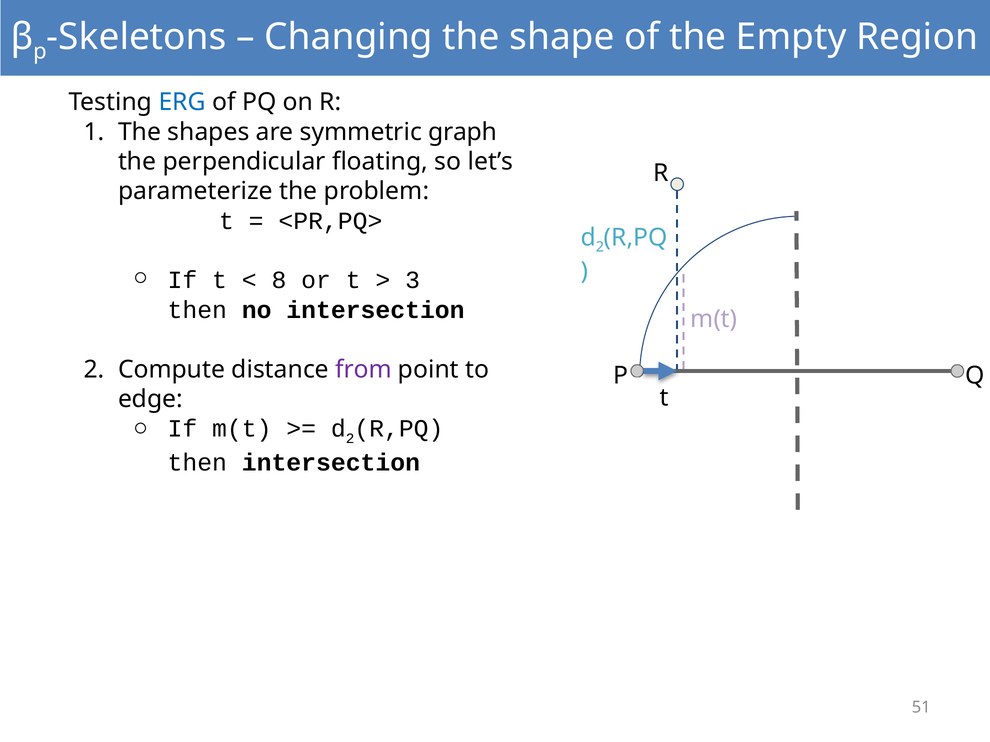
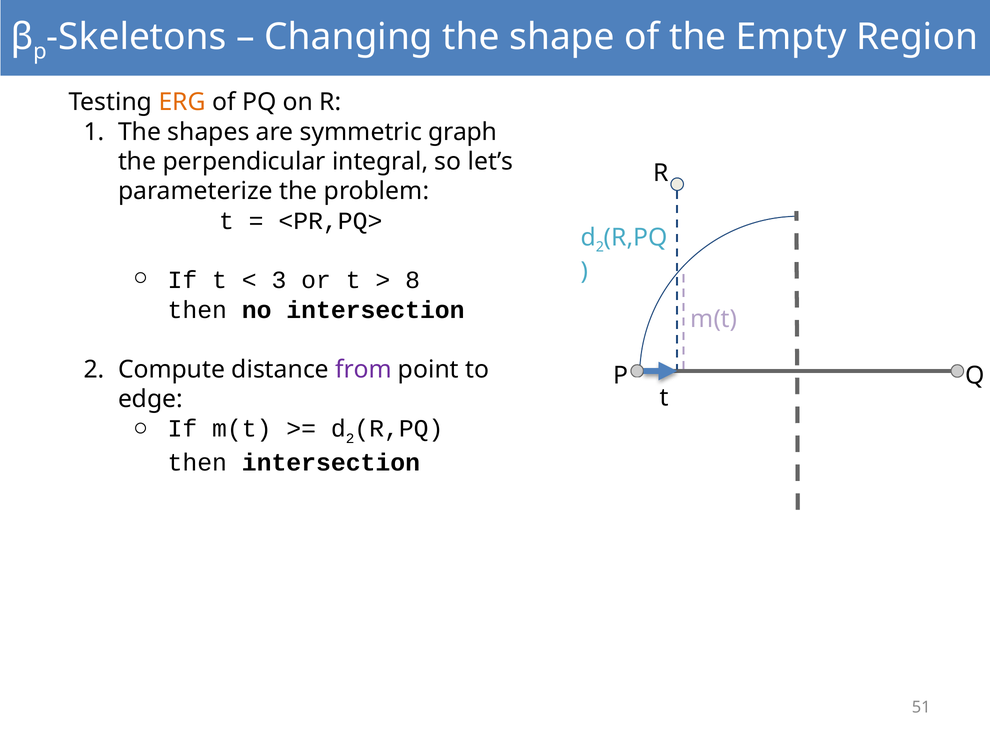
ERG colour: blue -> orange
floating: floating -> integral
8: 8 -> 3
3: 3 -> 8
